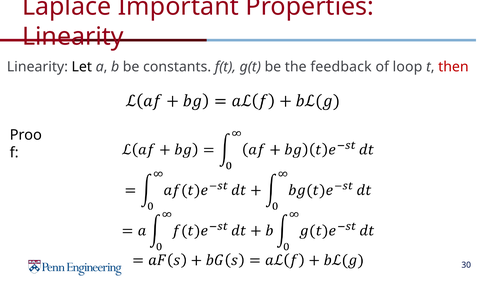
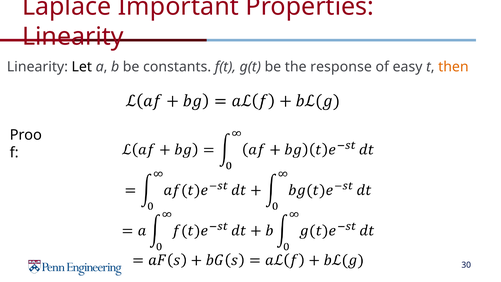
feedback: feedback -> response
loop: loop -> easy
then colour: red -> orange
